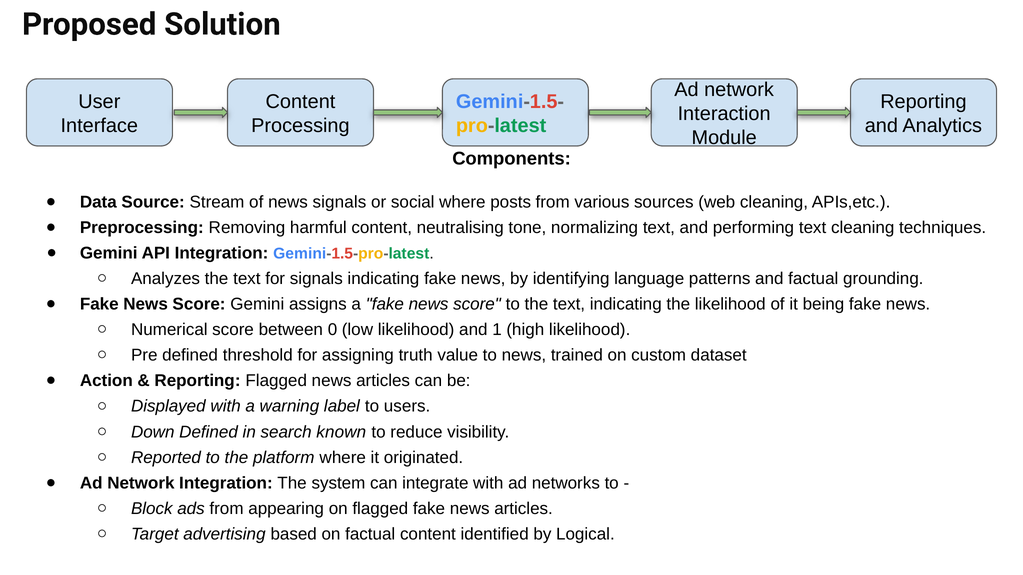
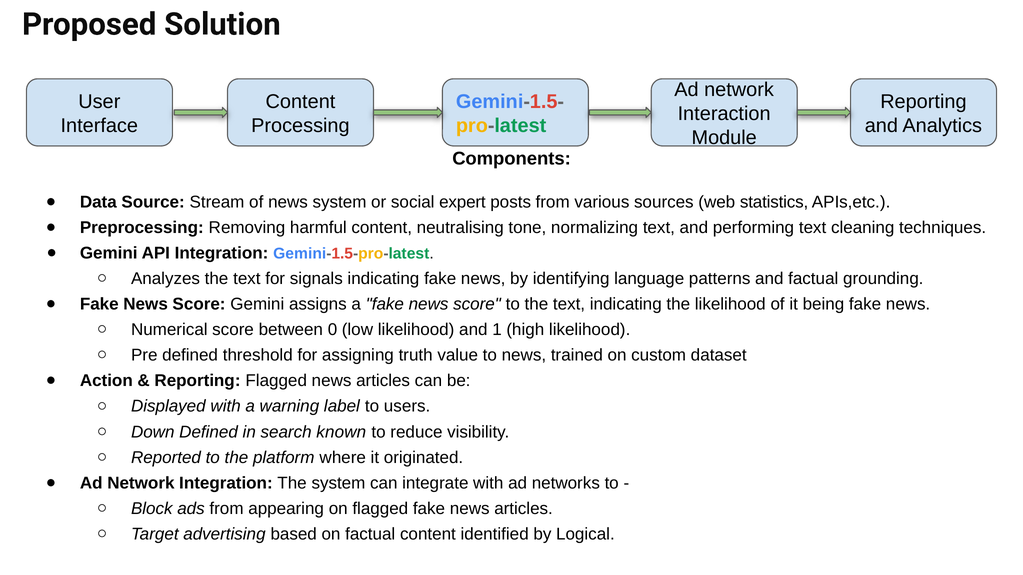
news signals: signals -> system
social where: where -> expert
web cleaning: cleaning -> statistics
